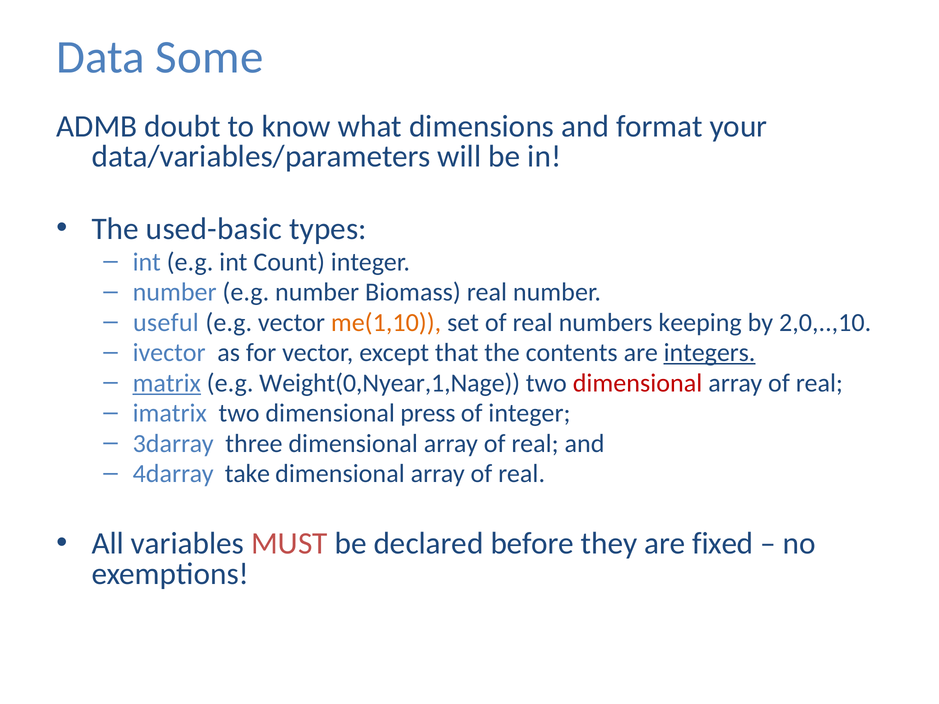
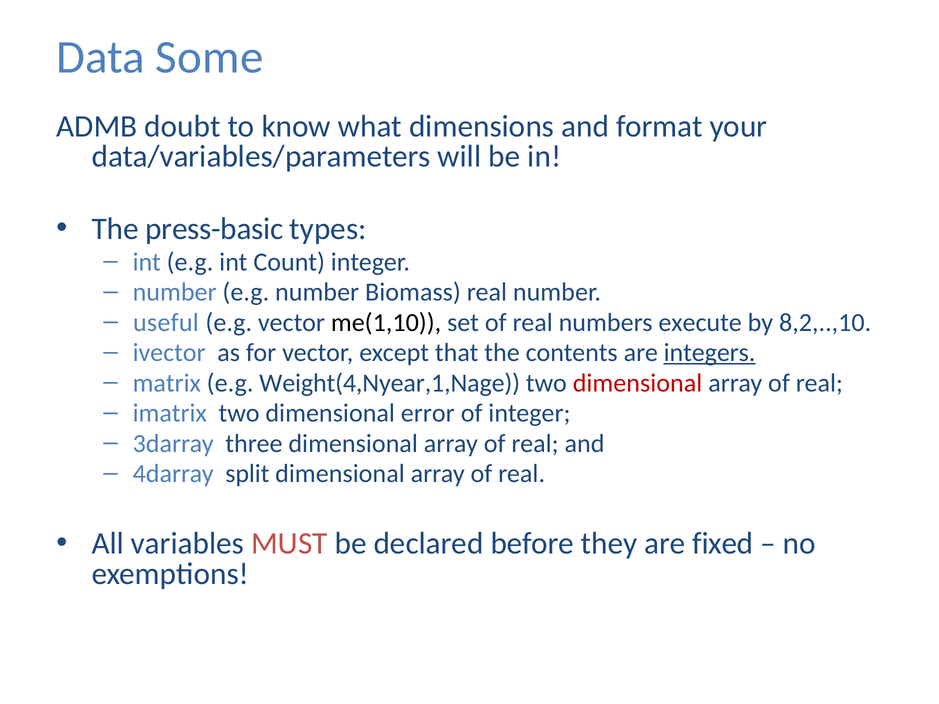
used-basic: used-basic -> press-basic
me(1,10 colour: orange -> black
keeping: keeping -> execute
2,0,..,10: 2,0,..,10 -> 8,2,..,10
matrix underline: present -> none
Weight(0,Nyear,1,Nage: Weight(0,Nyear,1,Nage -> Weight(4,Nyear,1,Nage
press: press -> error
take: take -> split
